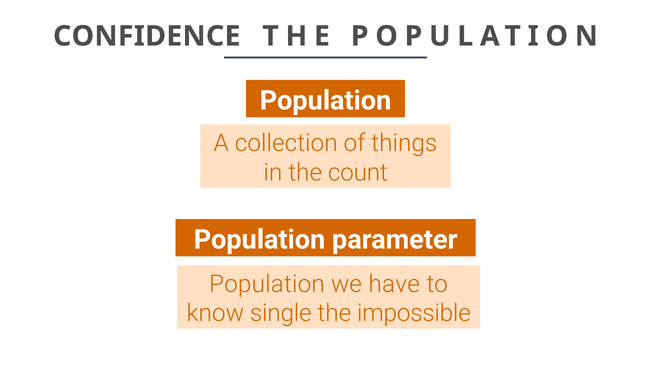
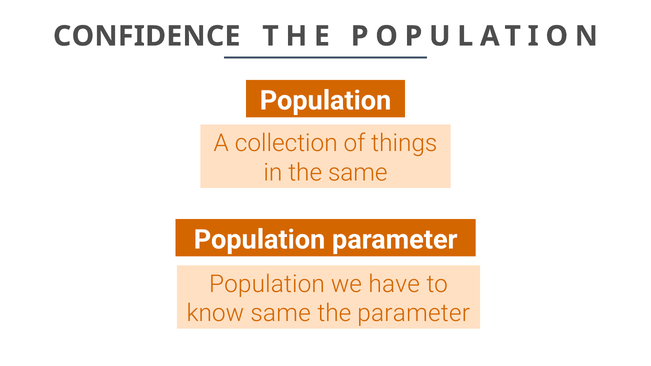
the count: count -> same
know single: single -> same
the impossible: impossible -> parameter
